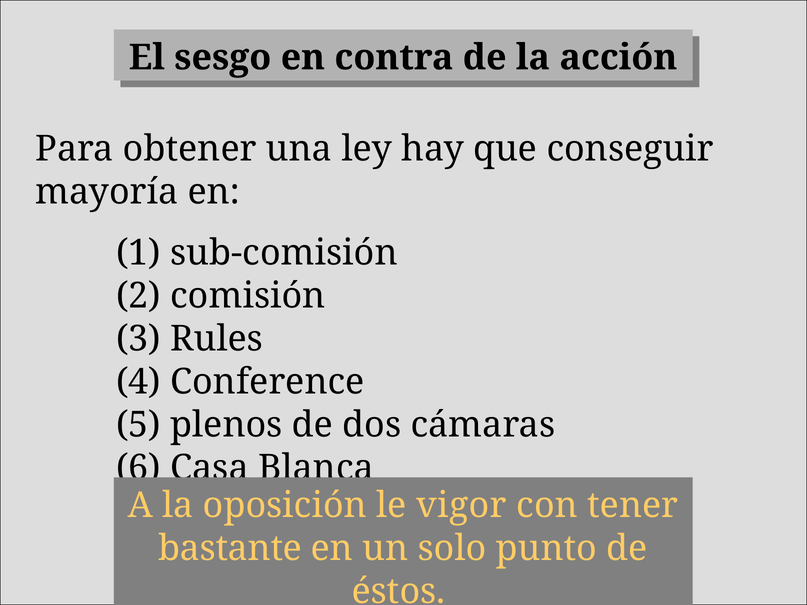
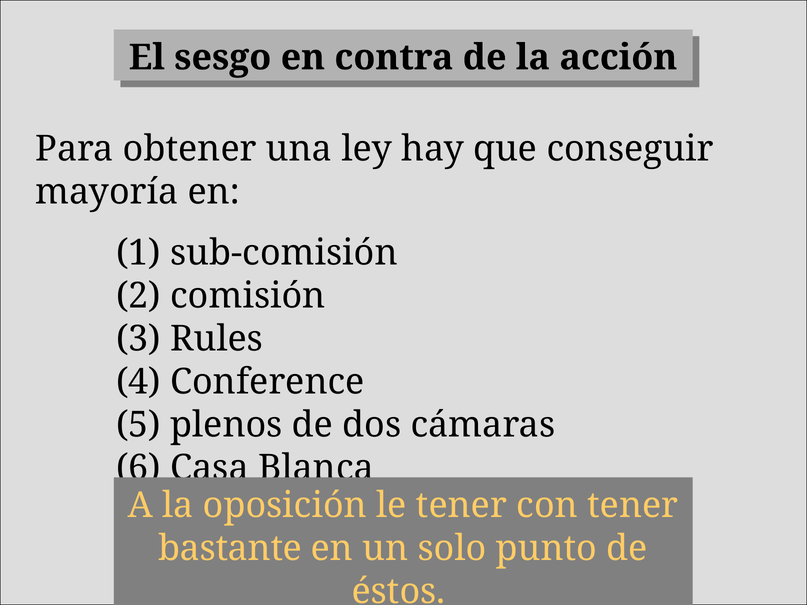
le vigor: vigor -> tener
